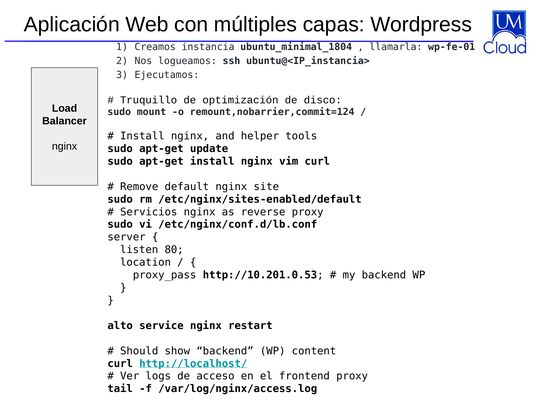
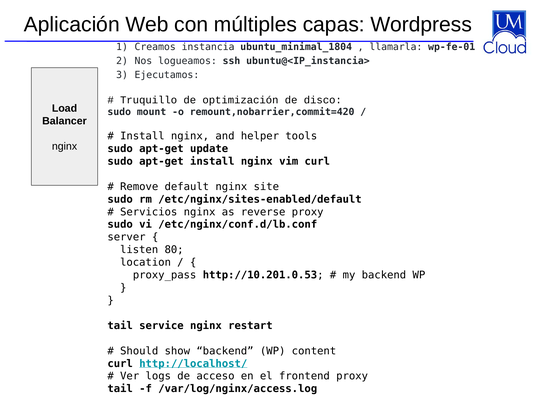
remount,nobarrier,commit=124: remount,nobarrier,commit=124 -> remount,nobarrier,commit=420
alto at (120, 326): alto -> tail
